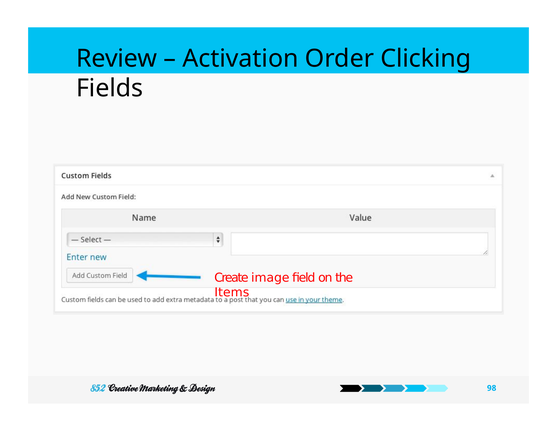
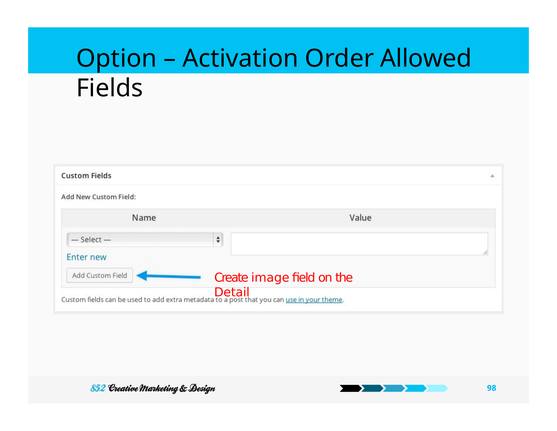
Review: Review -> Option
Clicking: Clicking -> Allowed
Items: Items -> Detail
